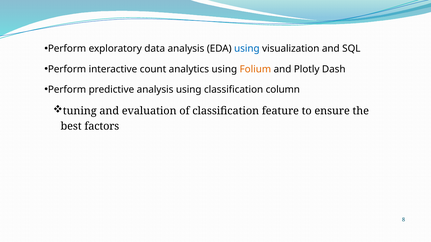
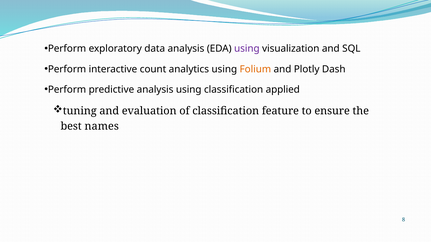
using at (247, 49) colour: blue -> purple
column: column -> applied
factors: factors -> names
